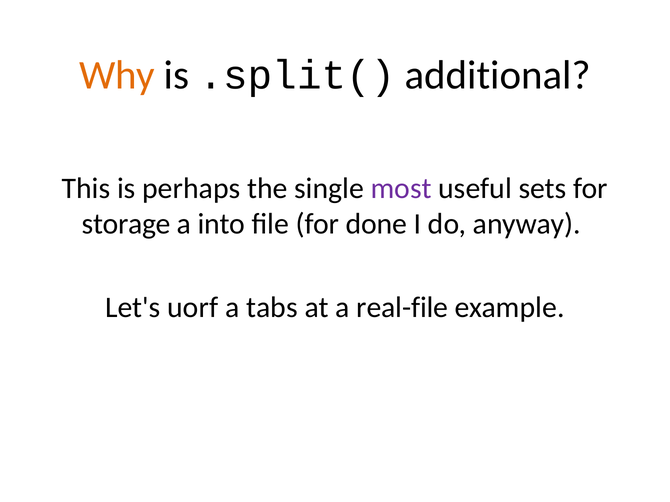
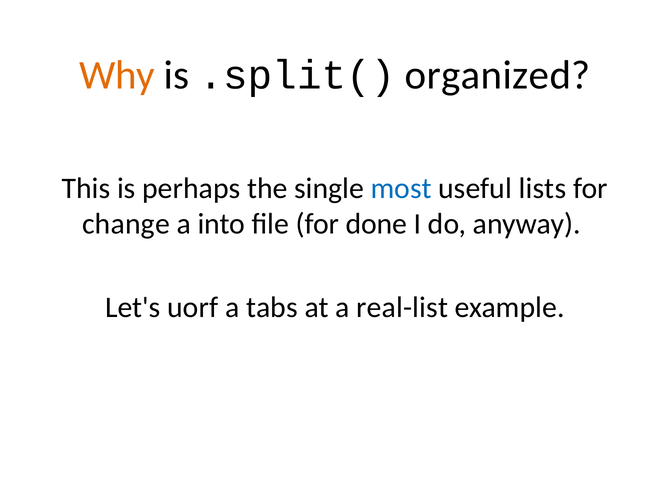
additional: additional -> organized
most colour: purple -> blue
sets: sets -> lists
storage: storage -> change
real-file: real-file -> real-list
